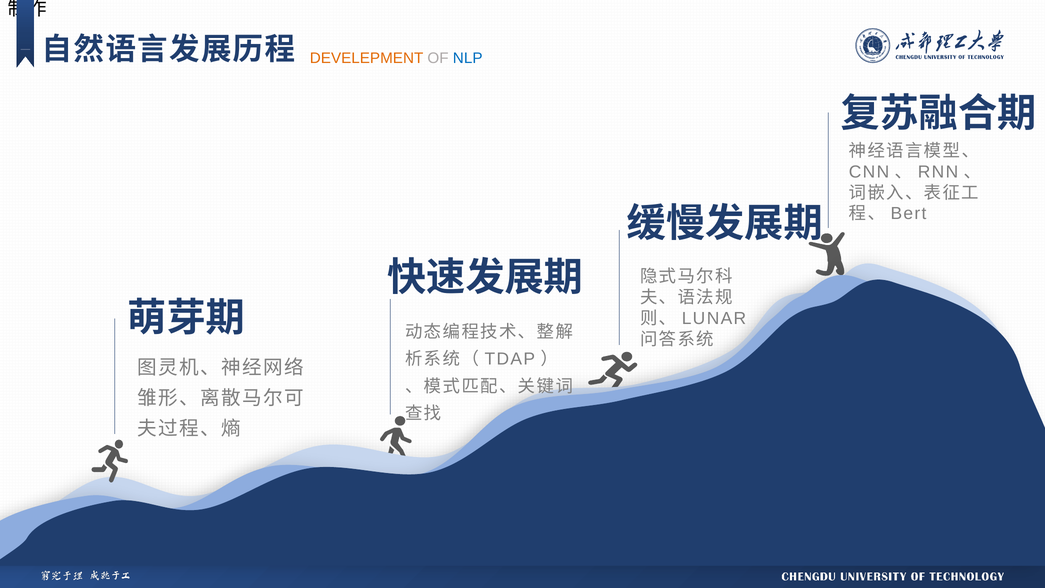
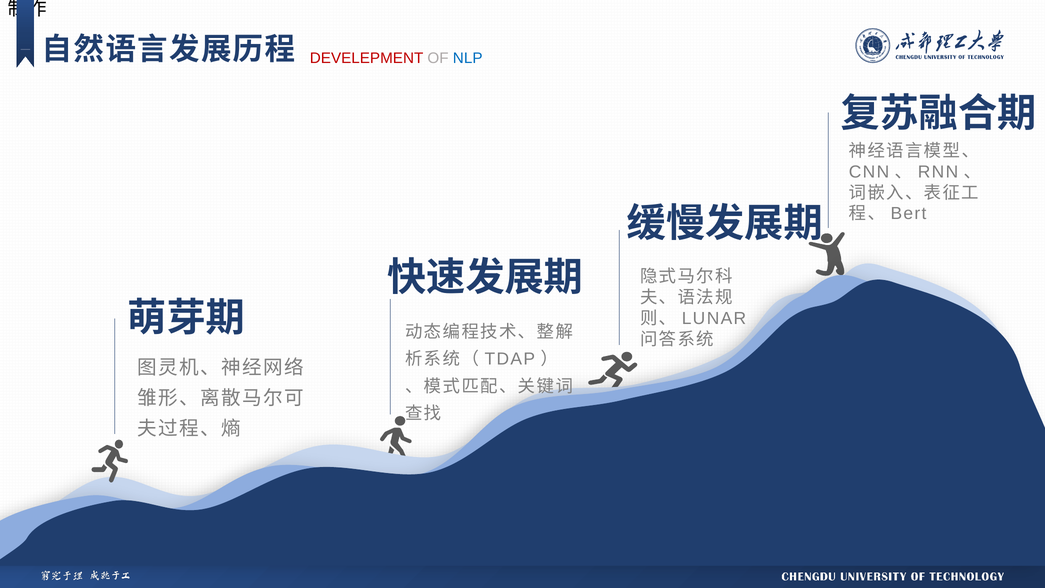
DEVELEPMENT colour: orange -> red
